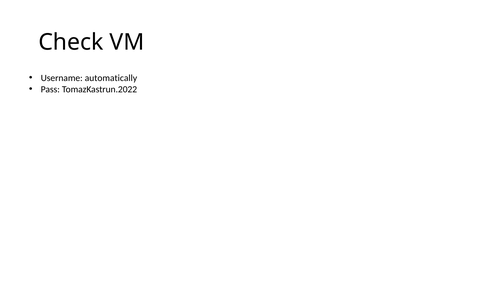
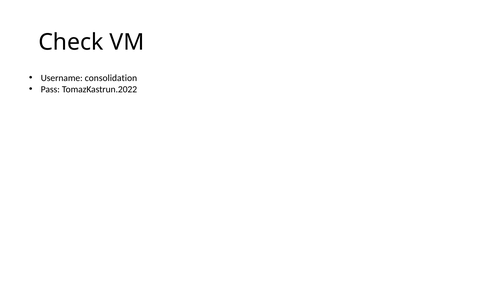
automatically: automatically -> consolidation
